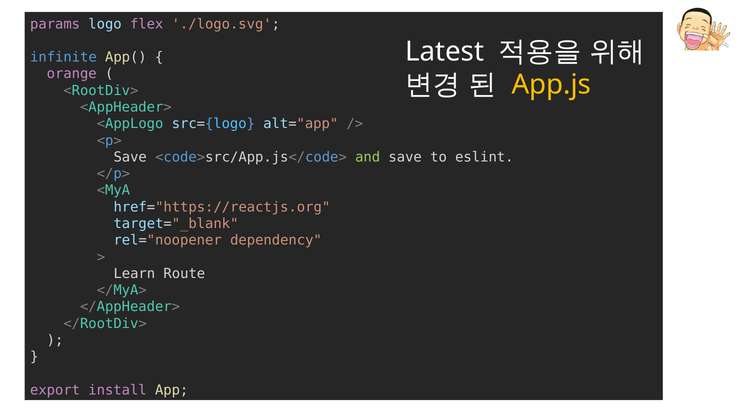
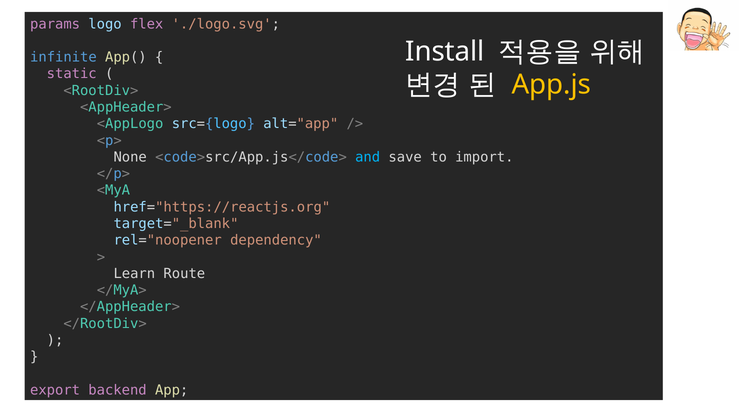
Latest: Latest -> Install
orange: orange -> static
Save at (130, 157): Save -> None
and colour: light green -> light blue
eslint: eslint -> import
install: install -> backend
